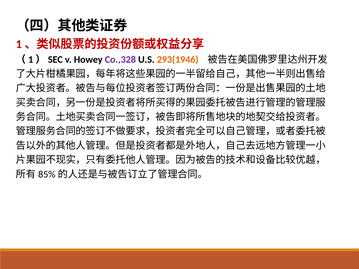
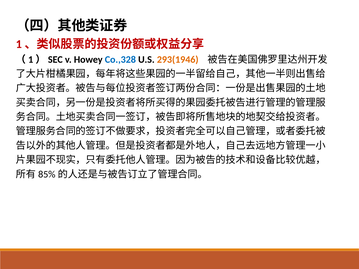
Co.,328 colour: purple -> blue
